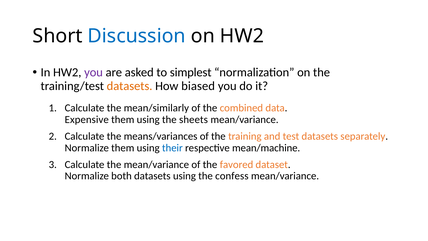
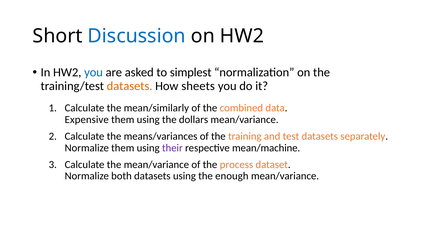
you at (94, 72) colour: purple -> blue
biased: biased -> sheets
sheets: sheets -> dollars
their colour: blue -> purple
favored: favored -> process
confess: confess -> enough
